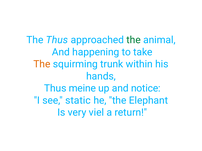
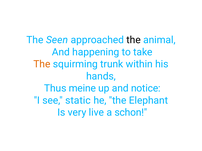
The Thus: Thus -> Seen
the at (134, 40) colour: green -> black
viel: viel -> live
return: return -> schon
